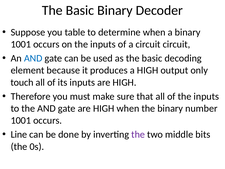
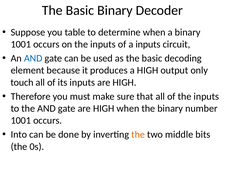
a circuit: circuit -> inputs
Line: Line -> Into
the at (138, 134) colour: purple -> orange
